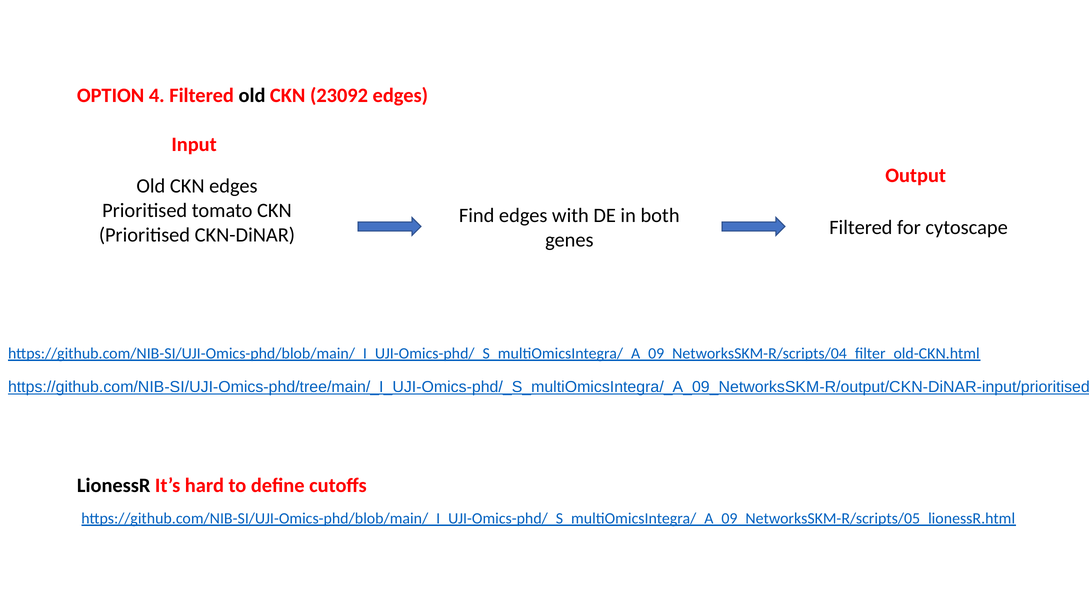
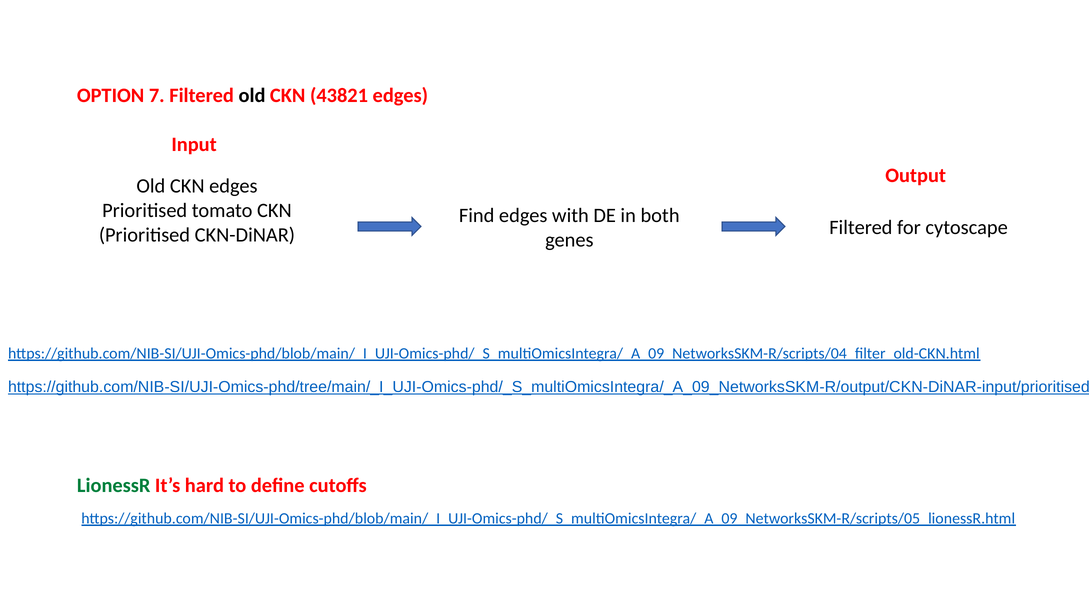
4: 4 -> 7
23092: 23092 -> 43821
LionessR colour: black -> green
